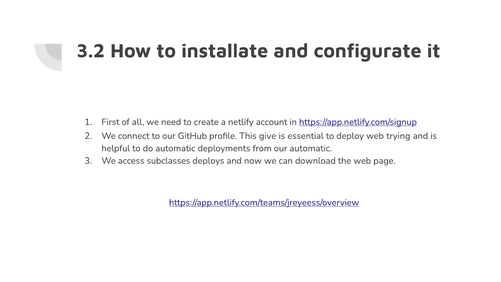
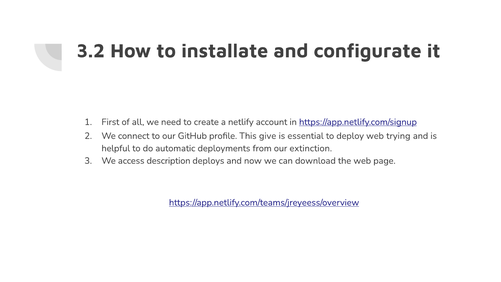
our automatic: automatic -> extinction
subclasses: subclasses -> description
